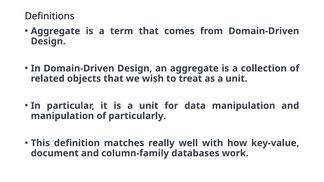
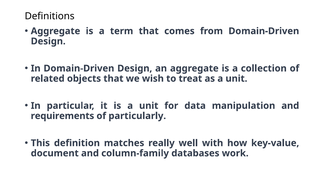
manipulation at (62, 116): manipulation -> requirements
